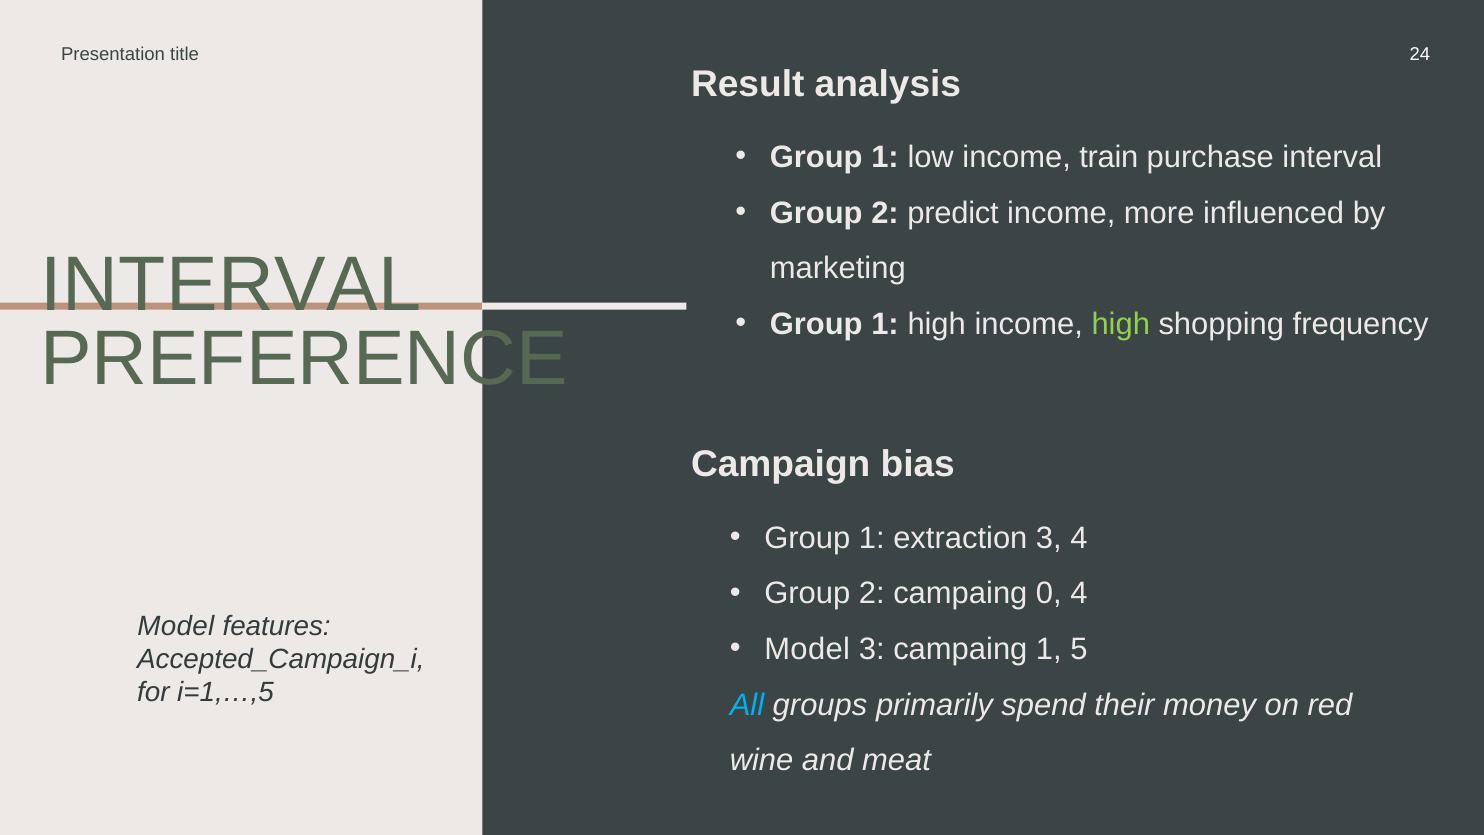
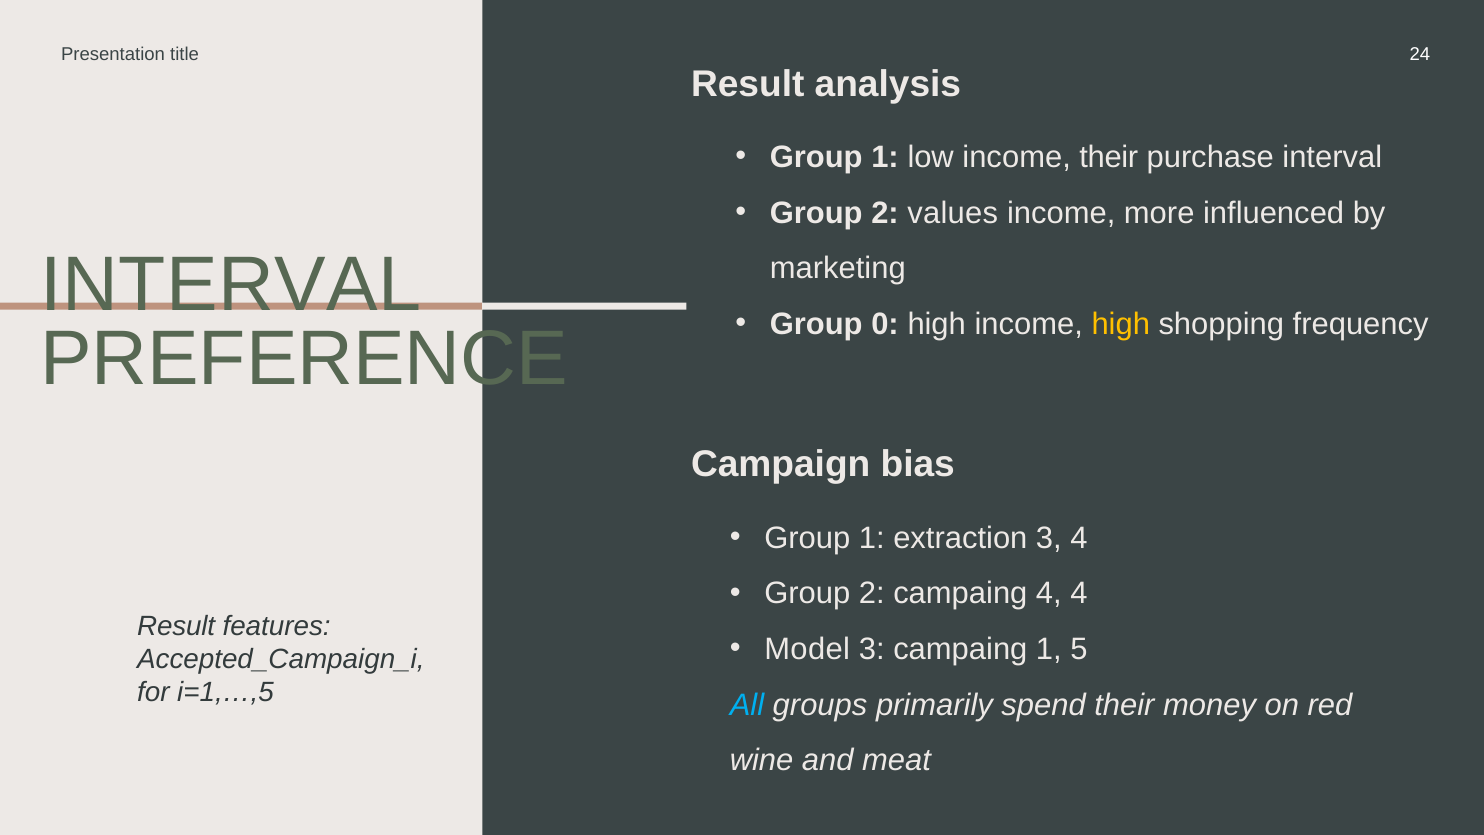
income train: train -> their
predict: predict -> values
1 at (885, 324): 1 -> 0
high at (1121, 324) colour: light green -> yellow
campaing 0: 0 -> 4
Model at (176, 626): Model -> Result
